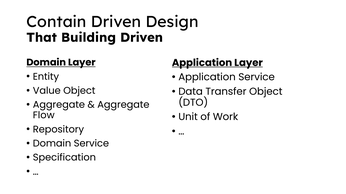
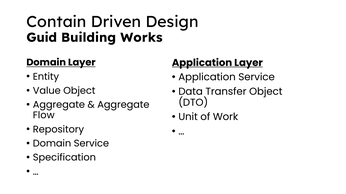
That: That -> Guid
Building Driven: Driven -> Works
